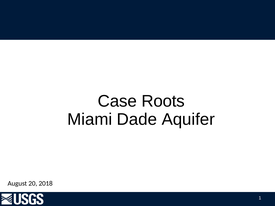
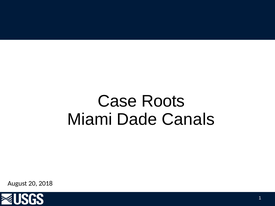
Aquifer: Aquifer -> Canals
